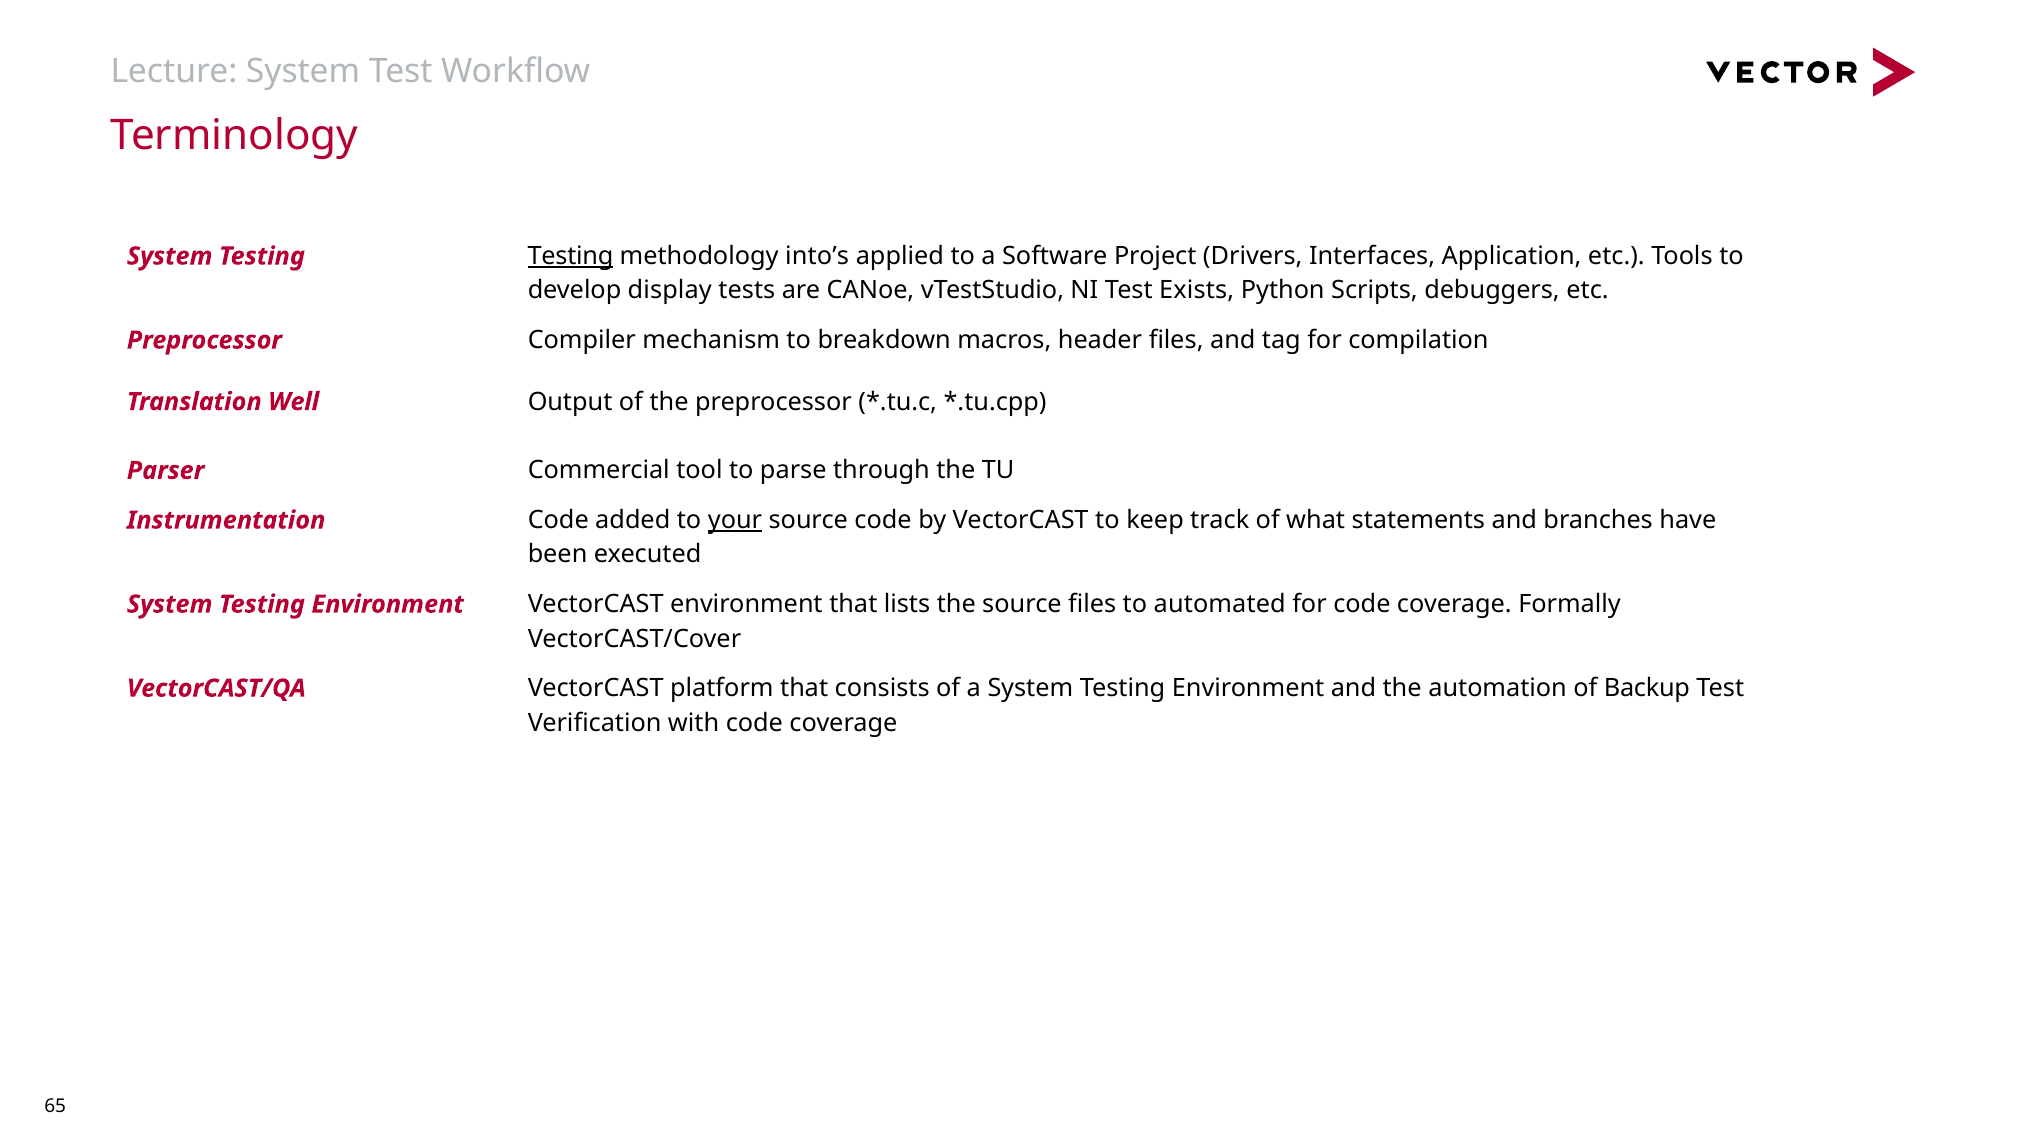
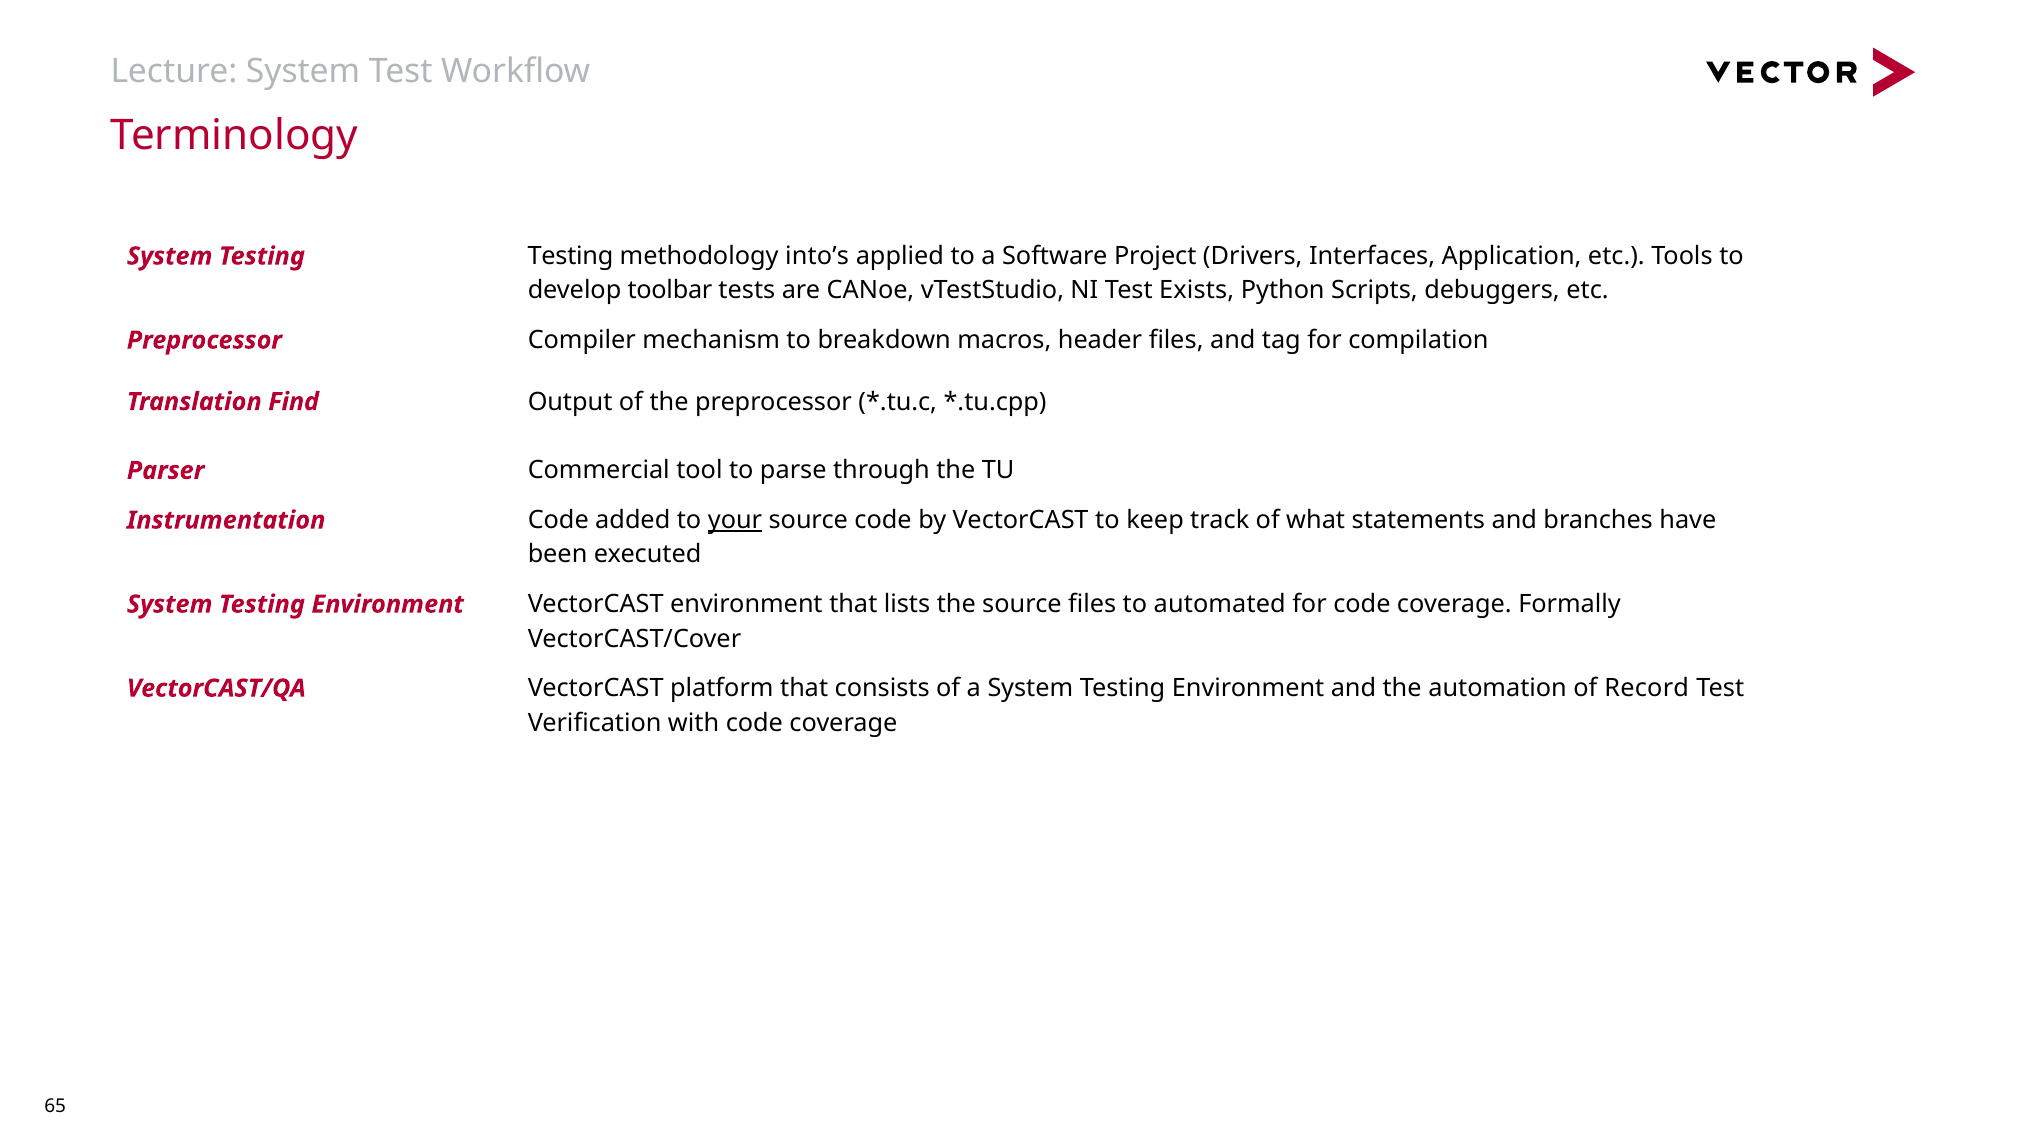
Testing at (571, 256) underline: present -> none
display: display -> toolbar
Well: Well -> Find
Backup: Backup -> Record
